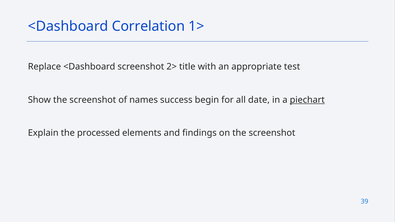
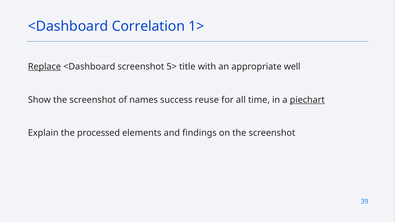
Replace underline: none -> present
2>: 2> -> 5>
test: test -> well
begin: begin -> reuse
date: date -> time
